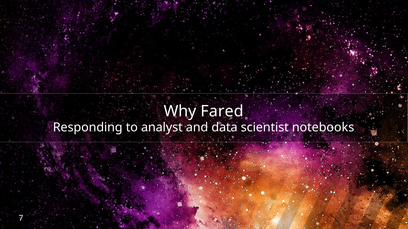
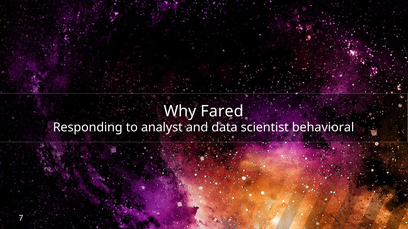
notebooks: notebooks -> behavioral
